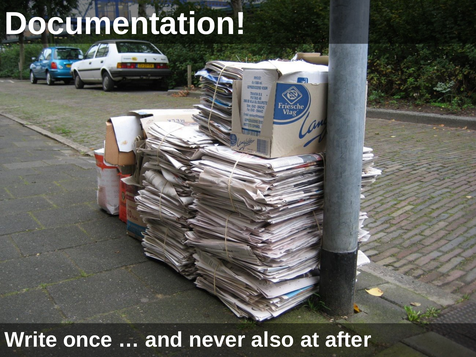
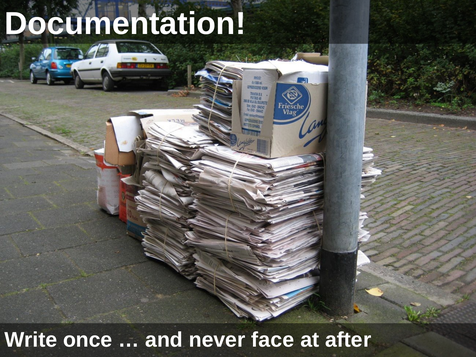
also: also -> face
